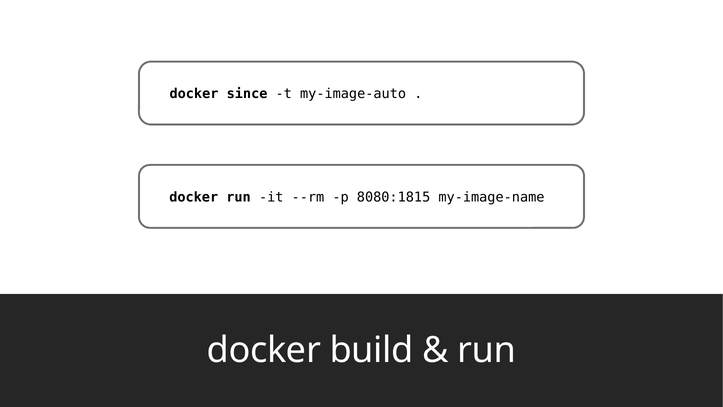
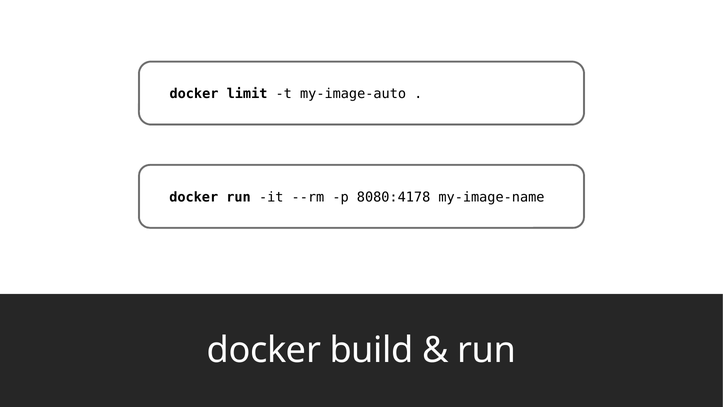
since: since -> limit
8080:1815: 8080:1815 -> 8080:4178
